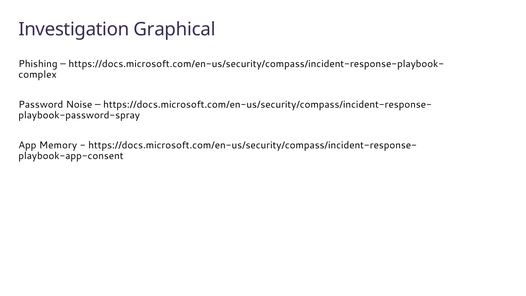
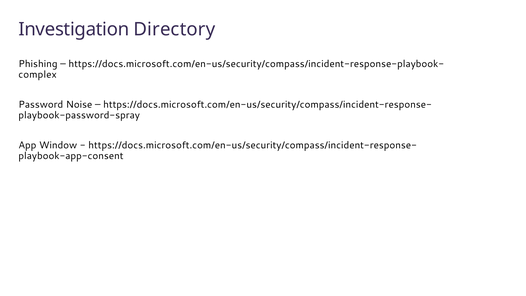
Graphical: Graphical -> Directory
Memory: Memory -> Window
